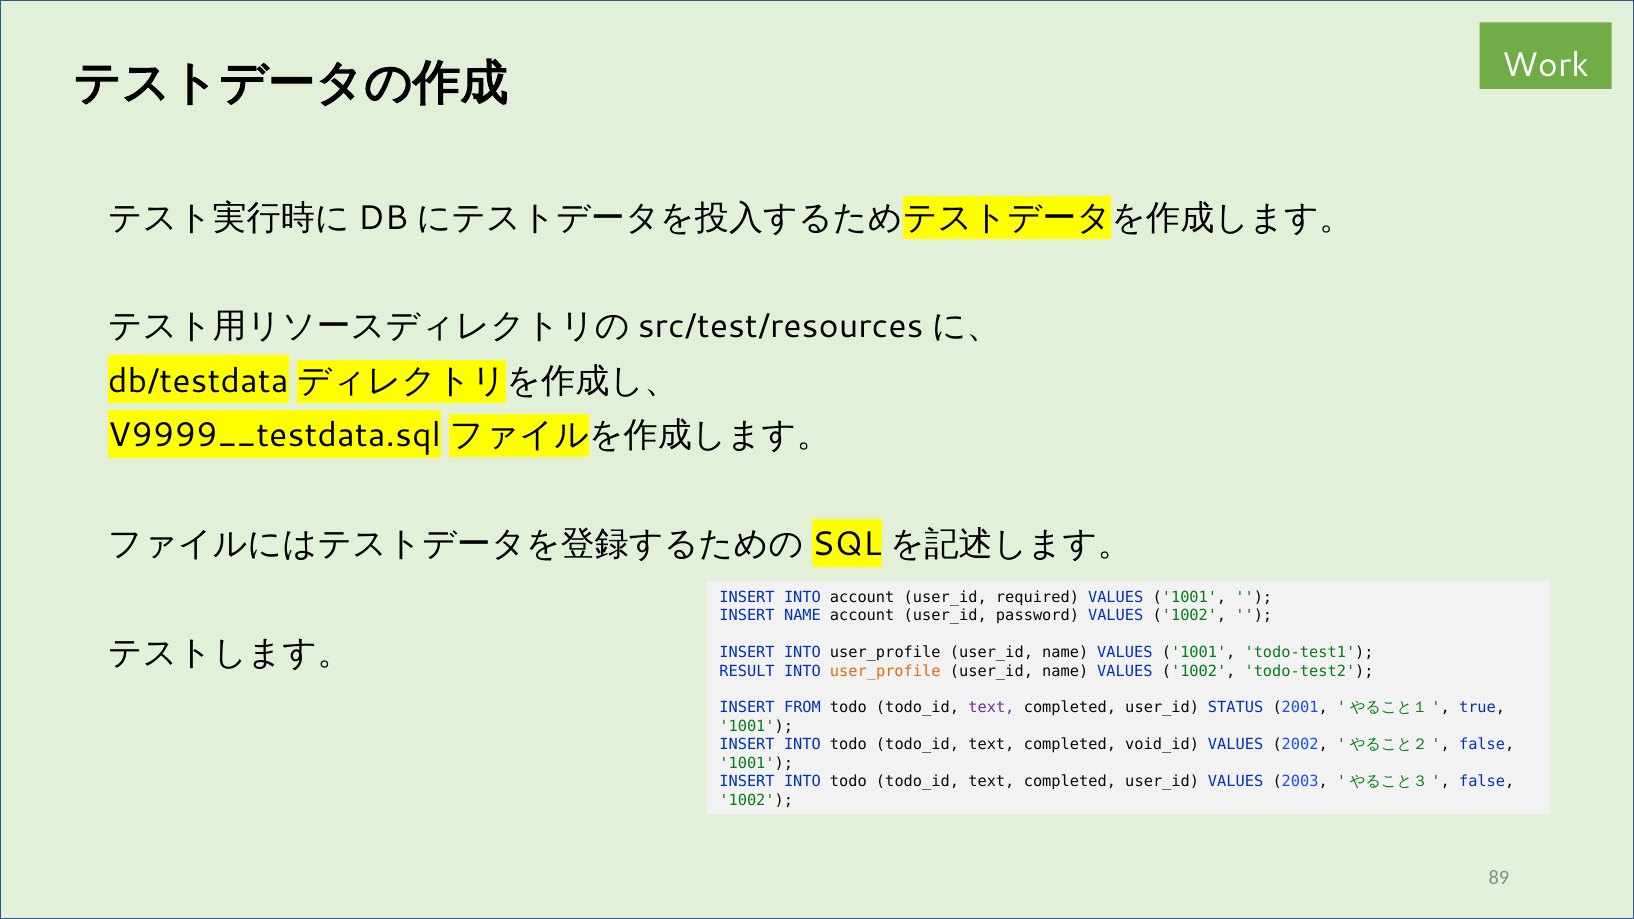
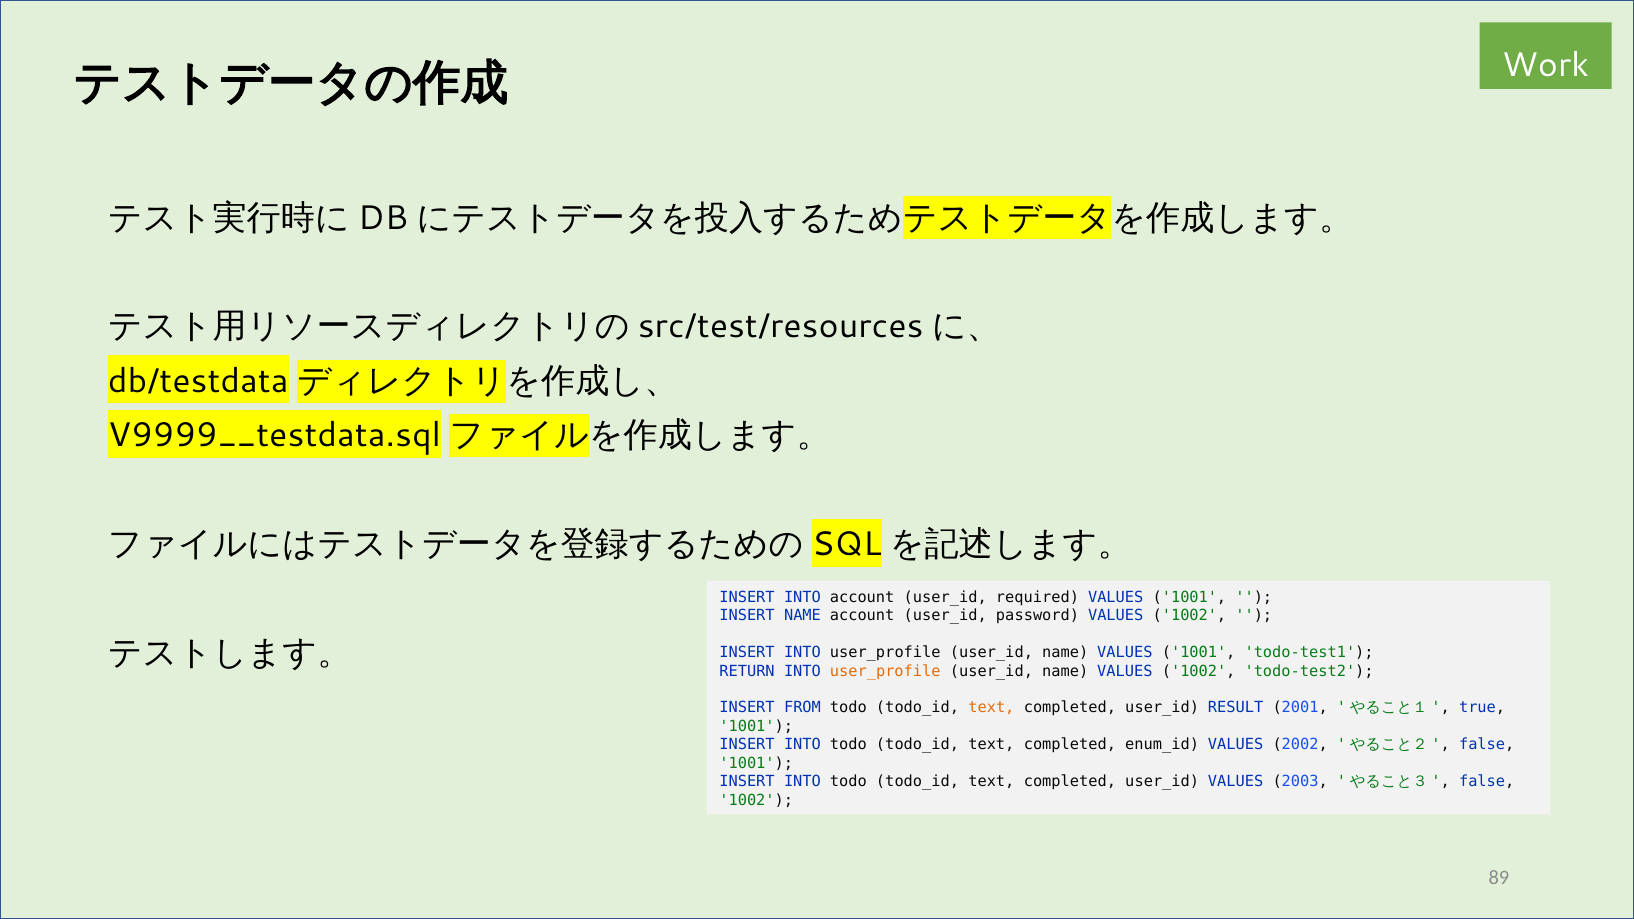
RESULT: RESULT -> RETURN
text at (991, 708) colour: purple -> orange
STATUS: STATUS -> RESULT
void_id: void_id -> enum_id
